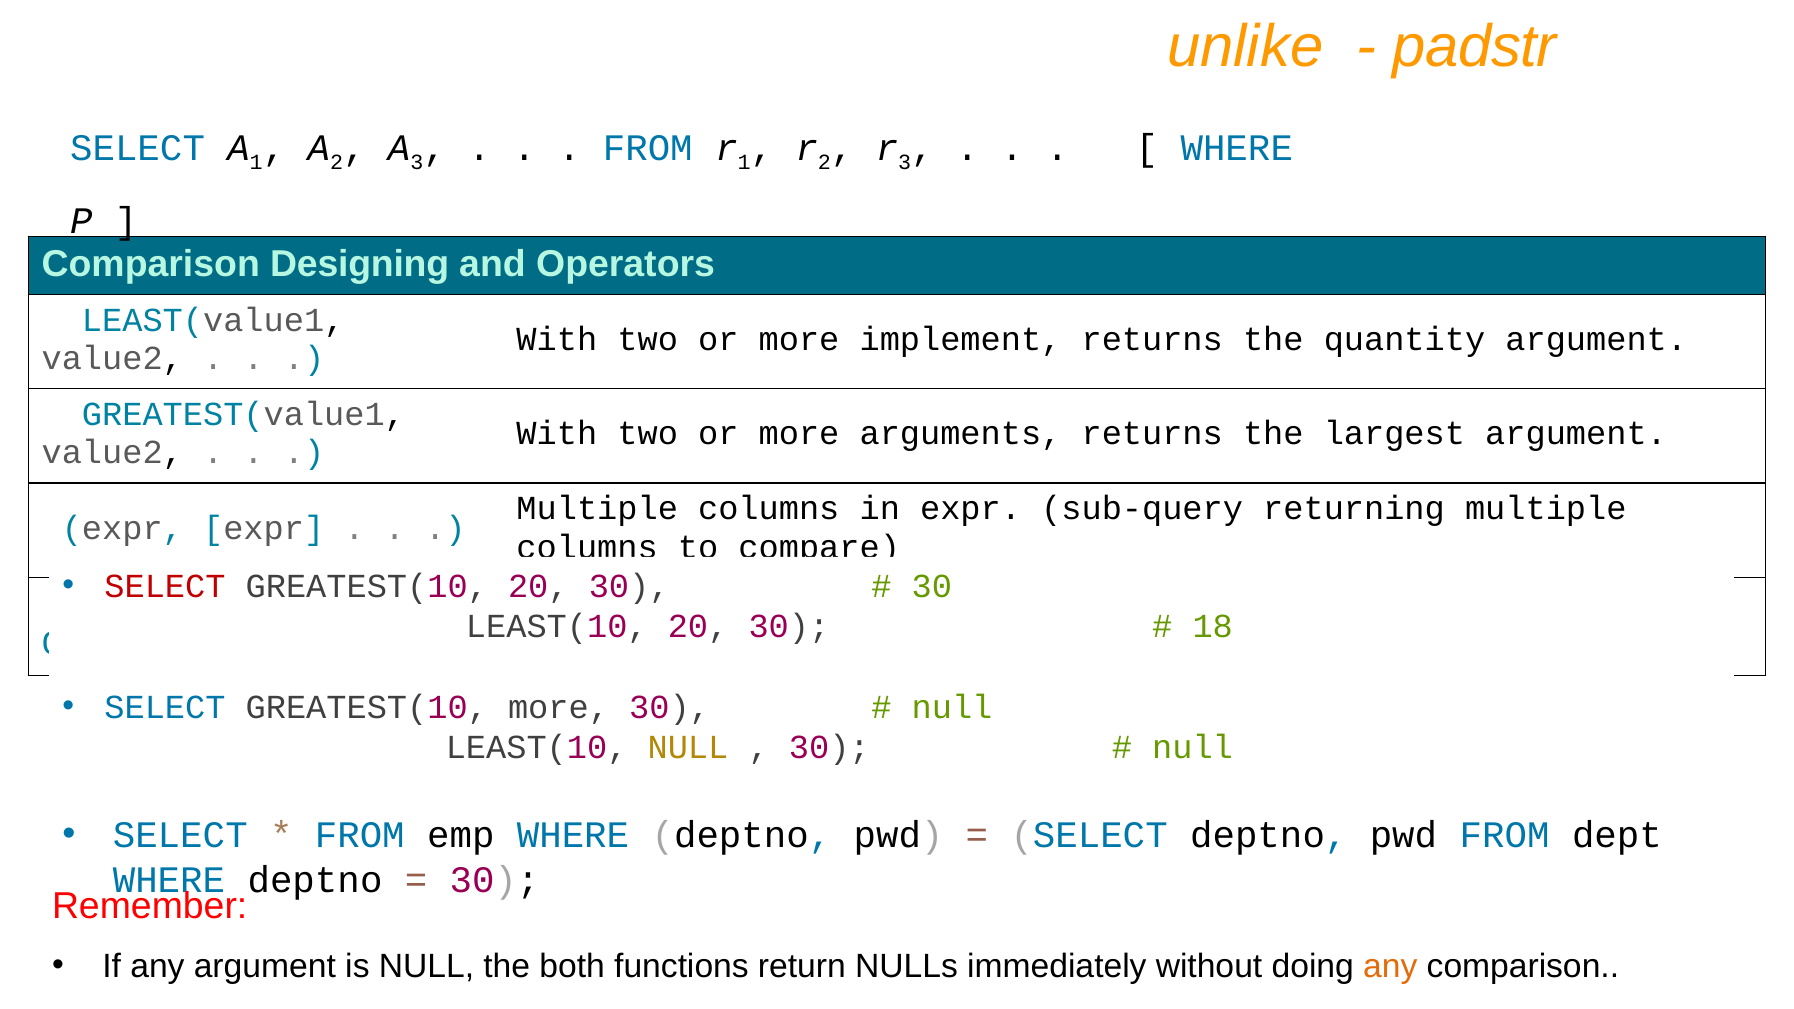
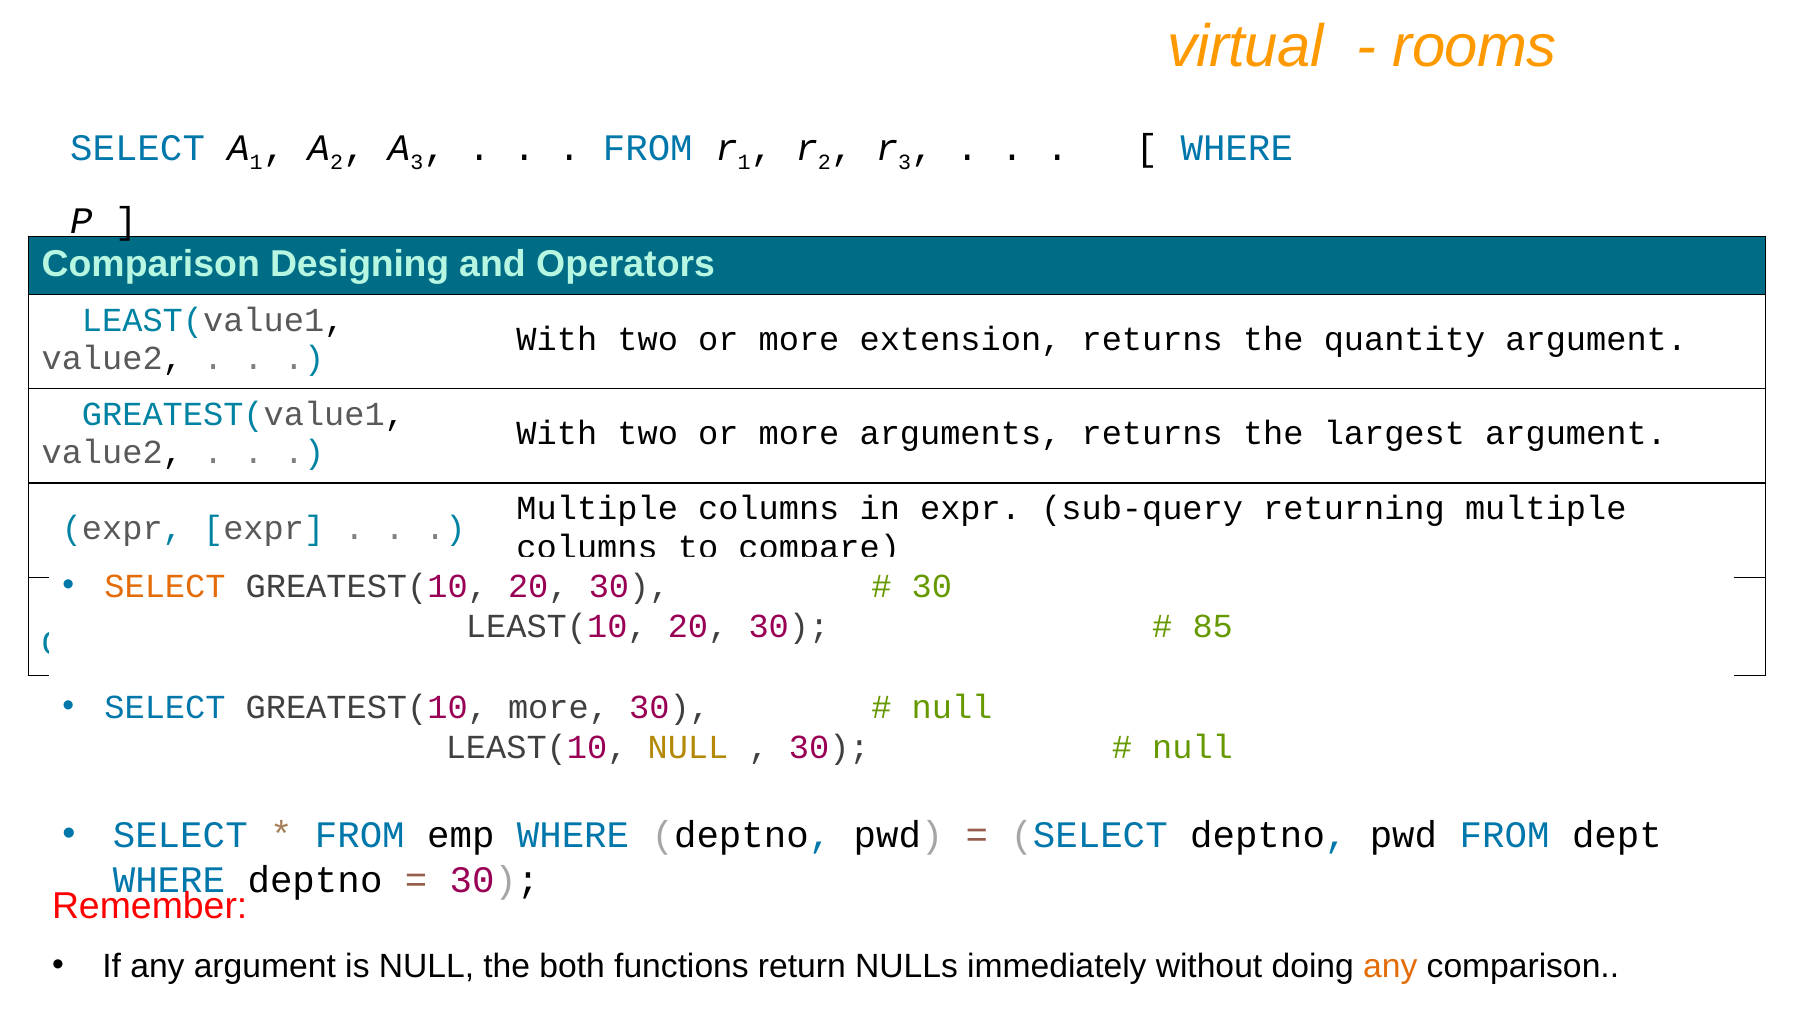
unlike: unlike -> virtual
padstr: padstr -> rooms
implement: implement -> extension
SELECT at (165, 586) colour: red -> orange
18: 18 -> 85
